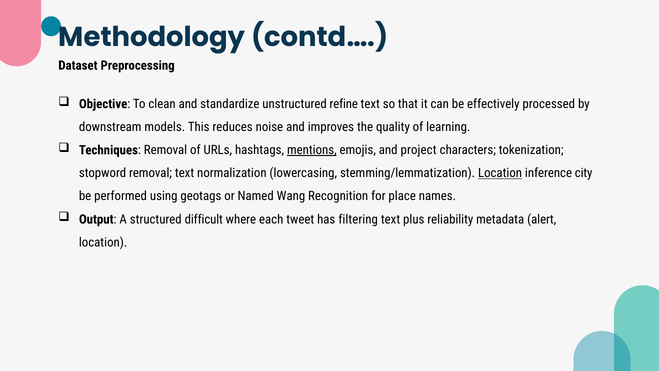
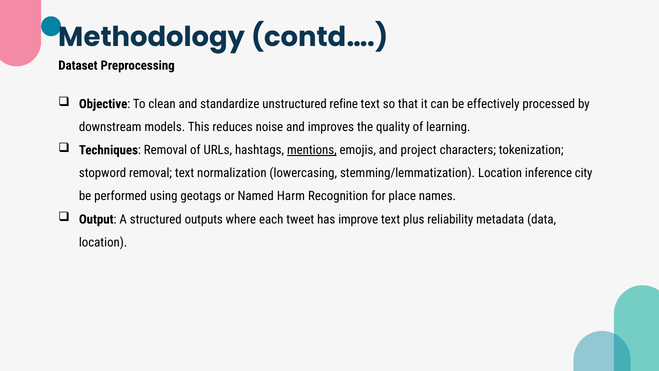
Location at (500, 173) underline: present -> none
Wang: Wang -> Harm
difficult: difficult -> outputs
filtering: filtering -> improve
alert: alert -> data
